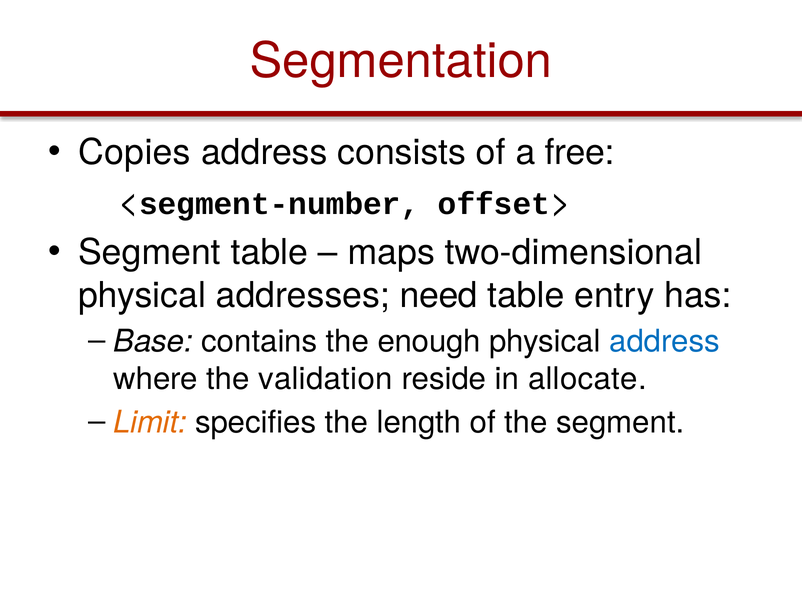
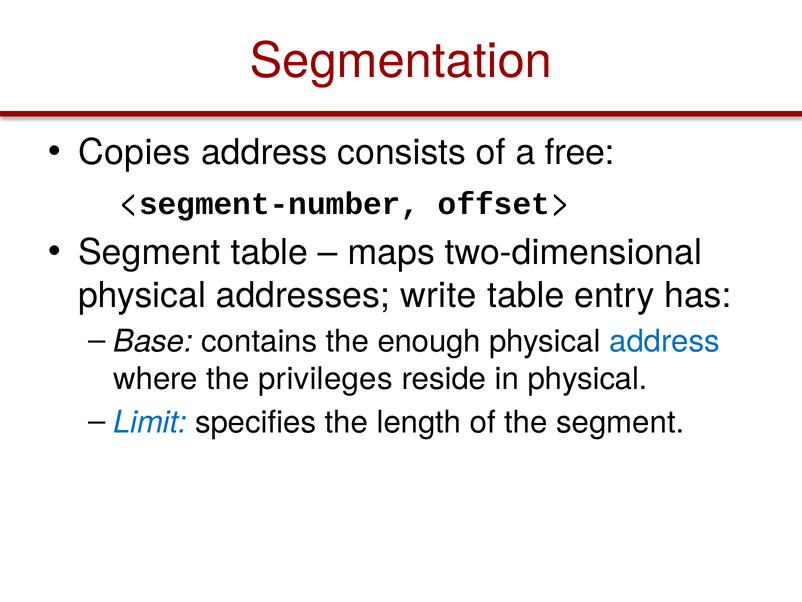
need: need -> write
validation: validation -> privileges
in allocate: allocate -> physical
Limit colour: orange -> blue
